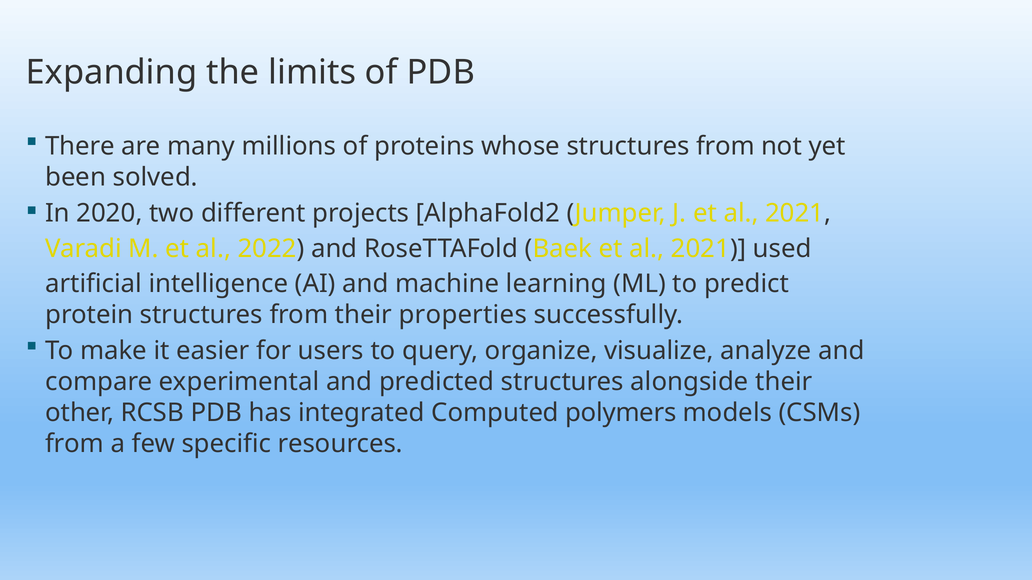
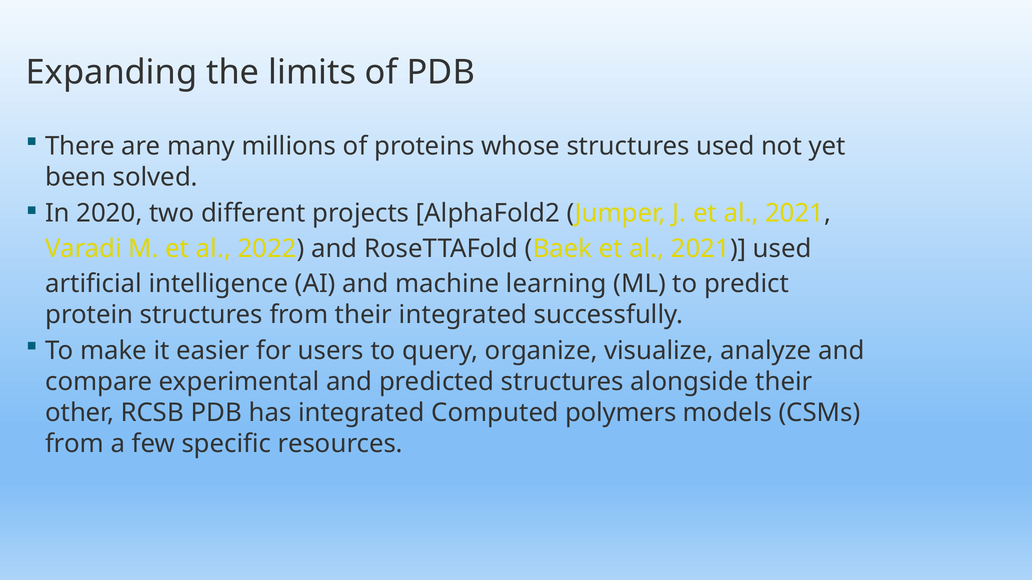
whose structures from: from -> used
their properties: properties -> integrated
